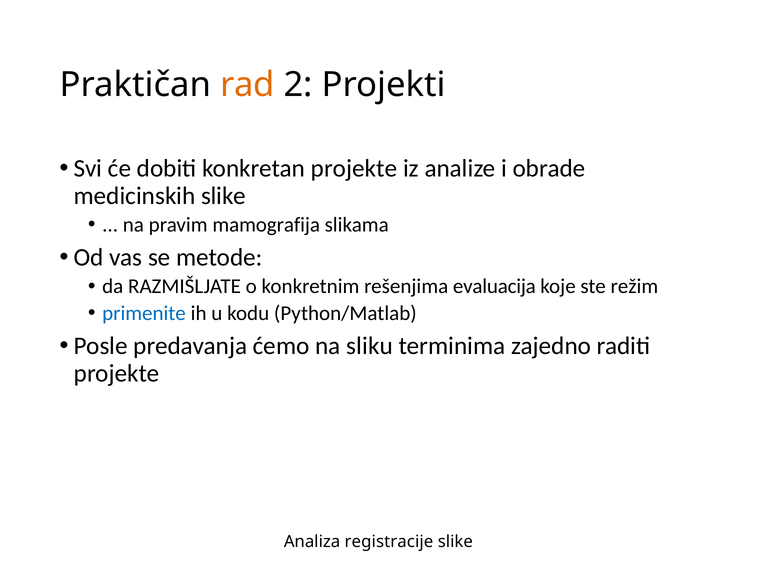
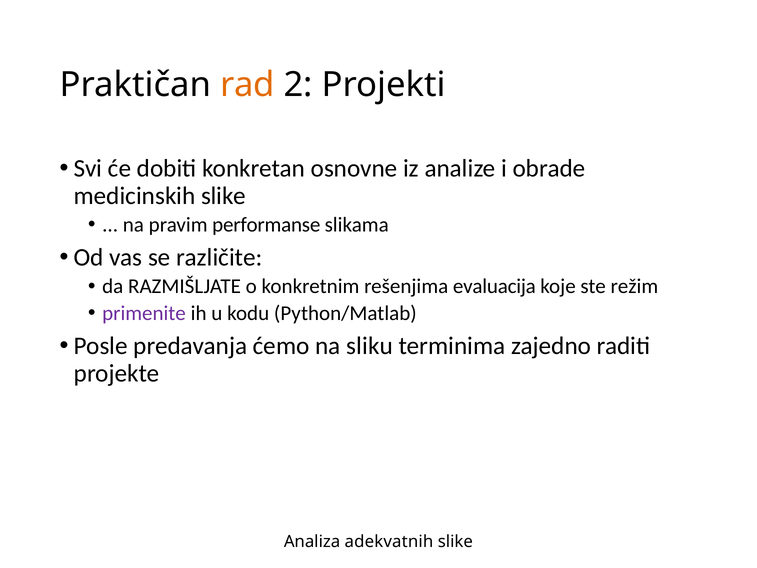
konkretan projekte: projekte -> osnovne
mamografija: mamografija -> performanse
metode: metode -> različite
primenite colour: blue -> purple
registracije: registracije -> adekvatnih
